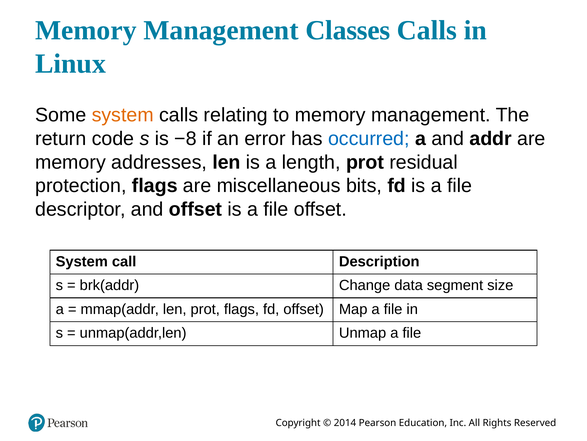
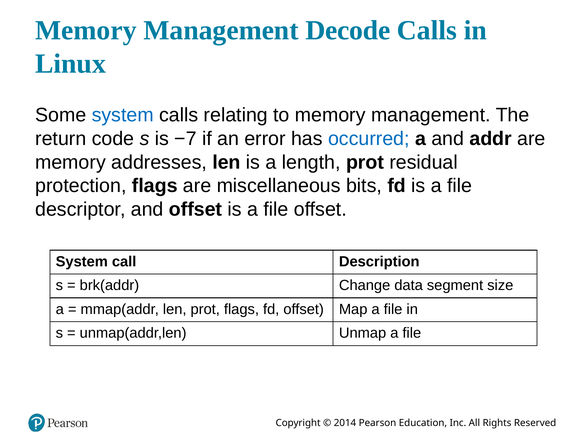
Classes: Classes -> Decode
system at (123, 115) colour: orange -> blue
−8: −8 -> −7
